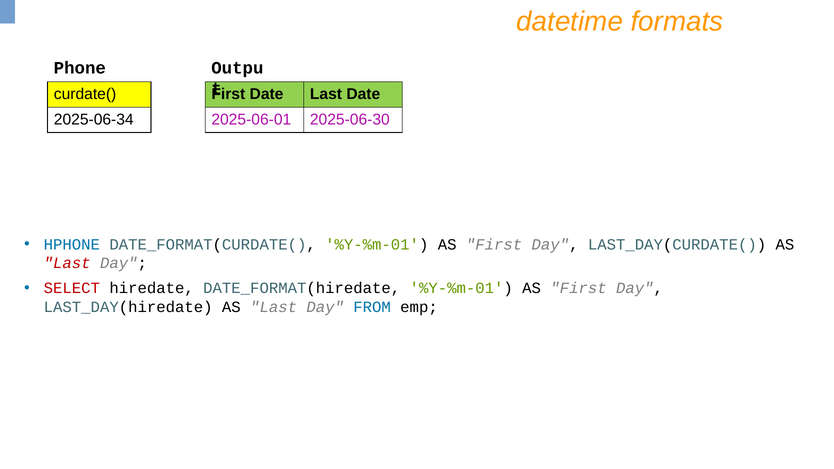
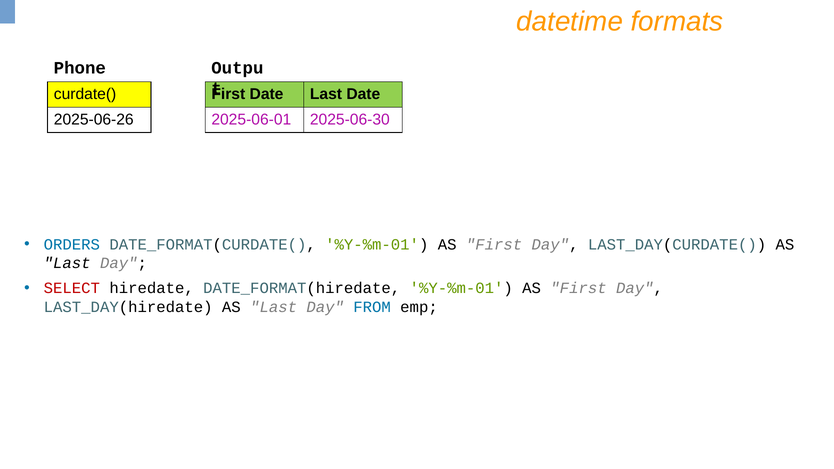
2025-06-34: 2025-06-34 -> 2025-06-26
HPHONE: HPHONE -> ORDERS
Last at (67, 263) colour: red -> black
